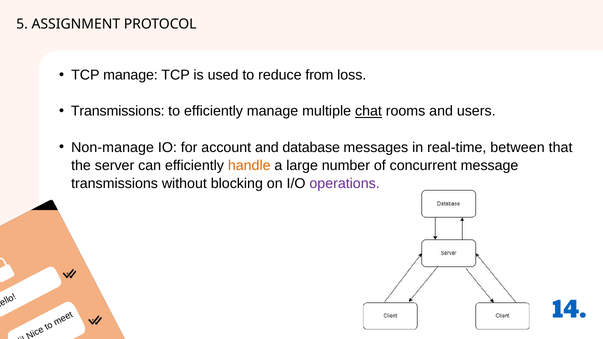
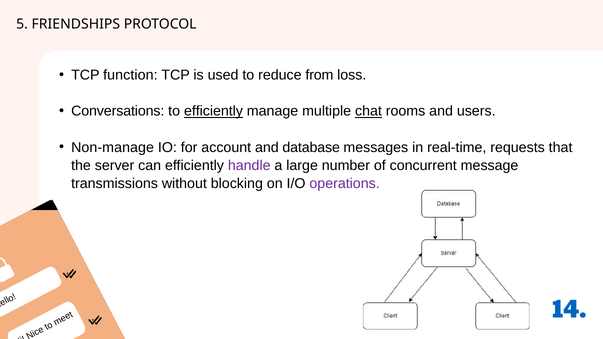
ASSIGNMENT: ASSIGNMENT -> FRIENDSHIPS
TCP manage: manage -> function
Transmissions at (118, 111): Transmissions -> Conversations
efficiently at (214, 111) underline: none -> present
between: between -> requests
handle colour: orange -> purple
